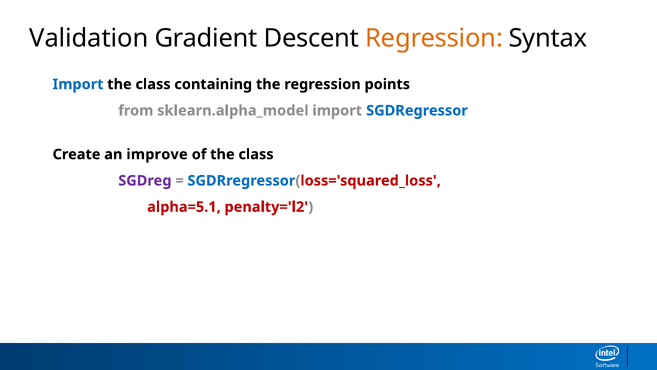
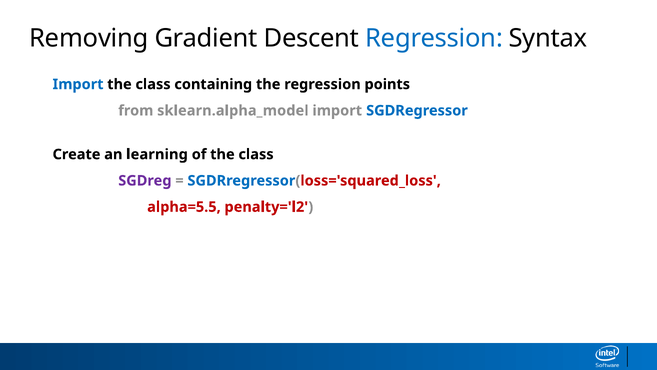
Validation: Validation -> Removing
Regression at (434, 38) colour: orange -> blue
improve: improve -> learning
alpha=5.1: alpha=5.1 -> alpha=5.5
